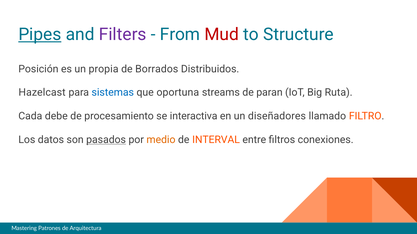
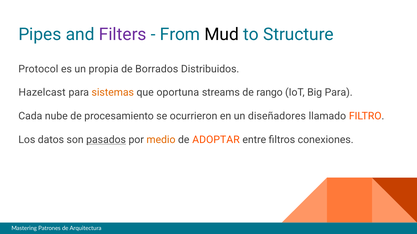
Pipes underline: present -> none
Mud colour: red -> black
Posición: Posición -> Protocol
sistemas colour: blue -> orange
paran: paran -> rango
Big Ruta: Ruta -> Para
debe: debe -> nube
interactiva: interactiva -> ocurrieron
INTERVAL: INTERVAL -> ADOPTAR
